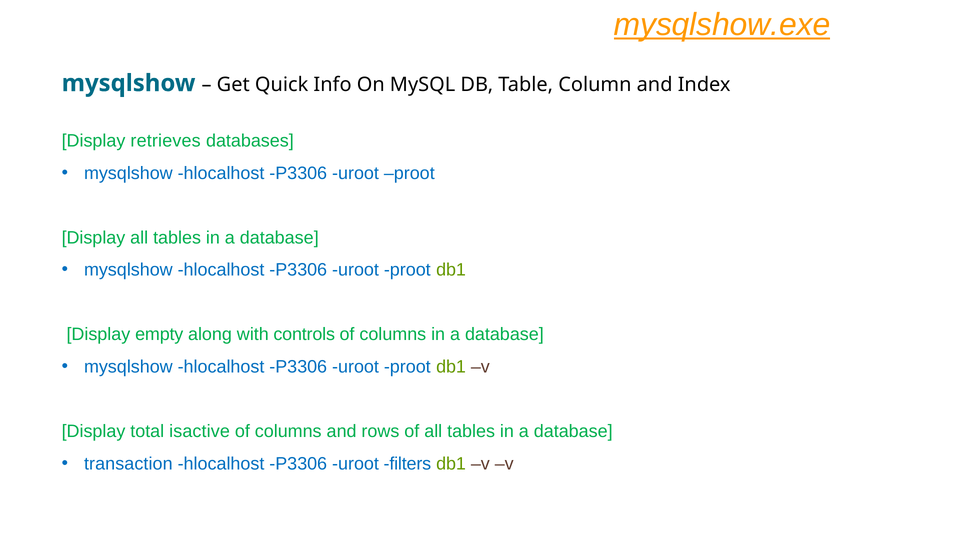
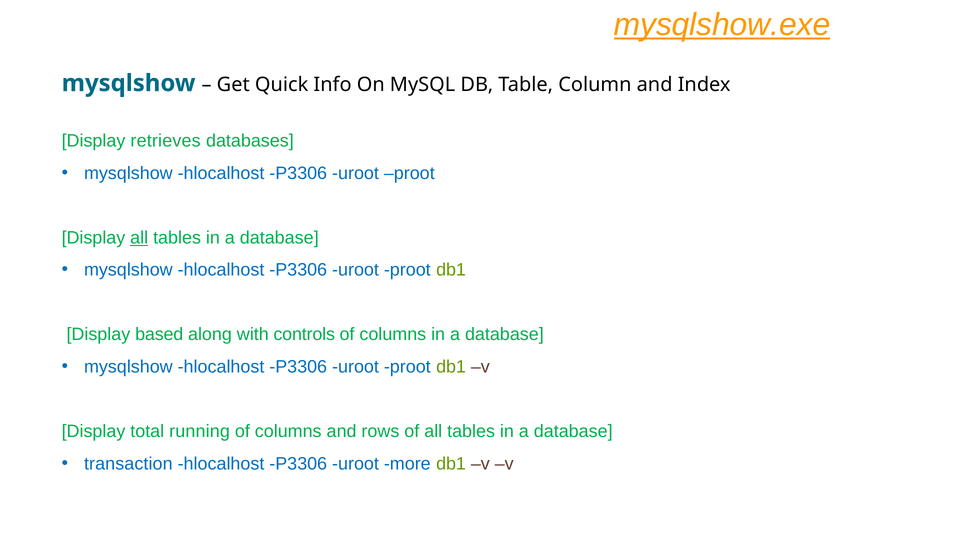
all at (139, 238) underline: none -> present
empty: empty -> based
isactive: isactive -> running
filters: filters -> more
